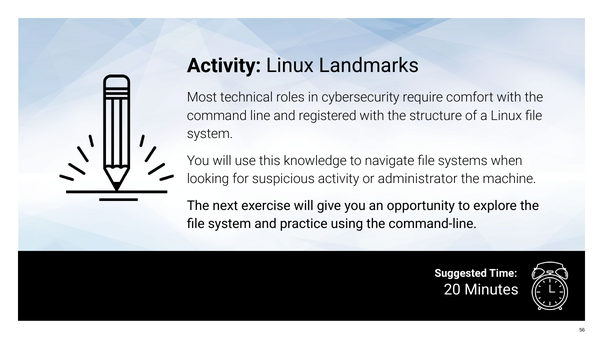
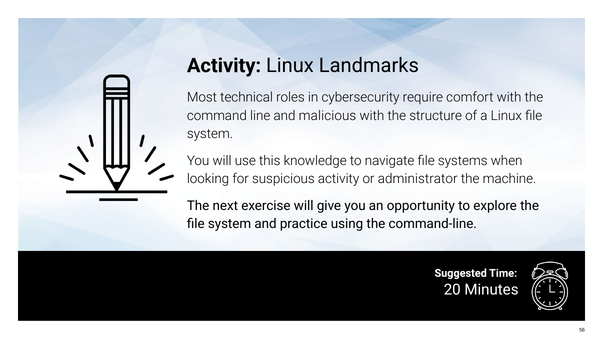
registered: registered -> malicious
